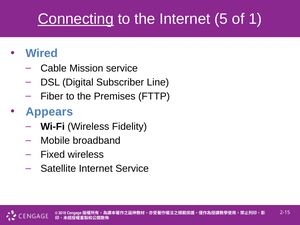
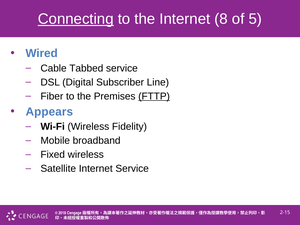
5: 5 -> 8
1: 1 -> 5
Mission: Mission -> Tabbed
FTTP underline: none -> present
